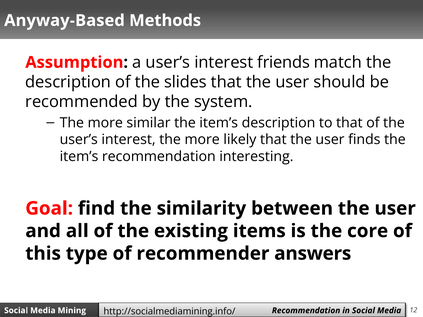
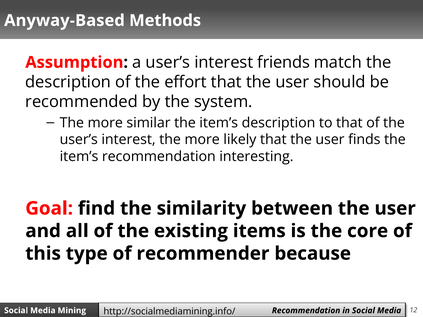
slides: slides -> effort
answers: answers -> because
